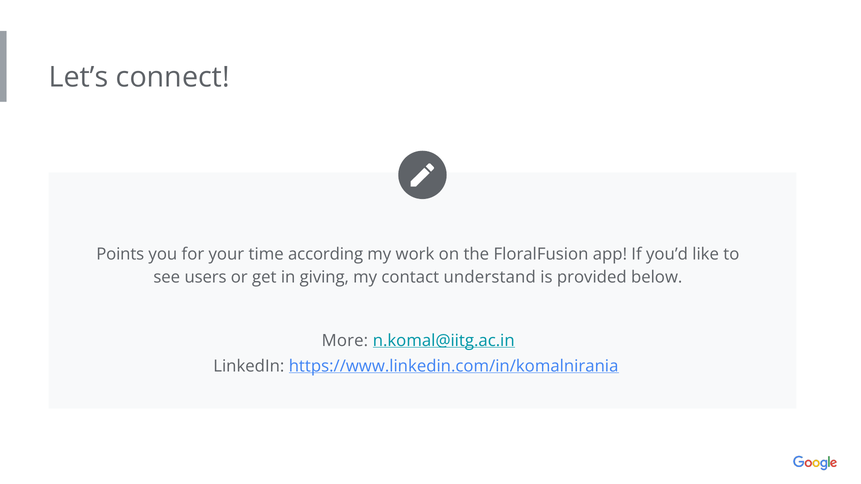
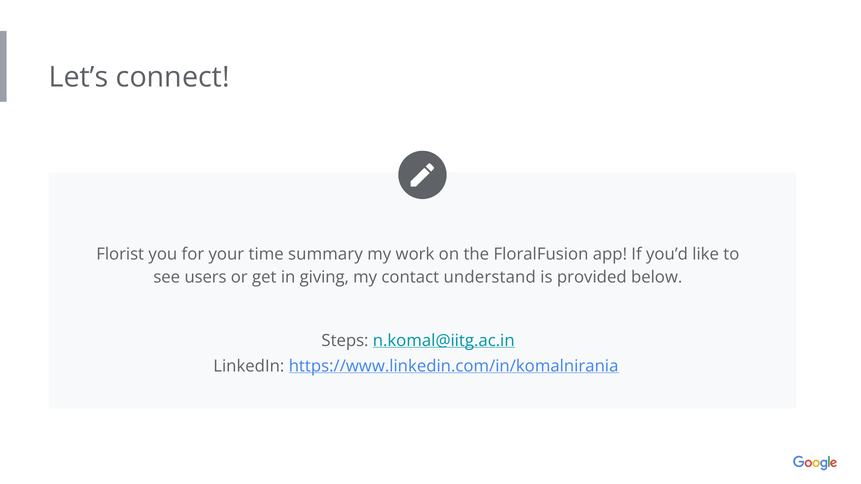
Points: Points -> Florist
according: according -> summary
More: More -> Steps
